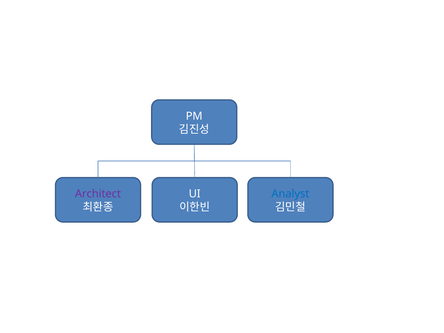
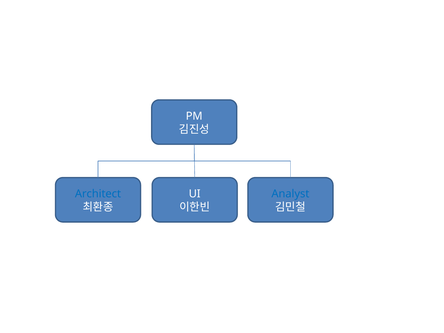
Architect colour: purple -> blue
